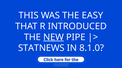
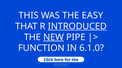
INTRODUCED underline: none -> present
STATNEWS: STATNEWS -> FUNCTION
8.1.0: 8.1.0 -> 6.1.0
